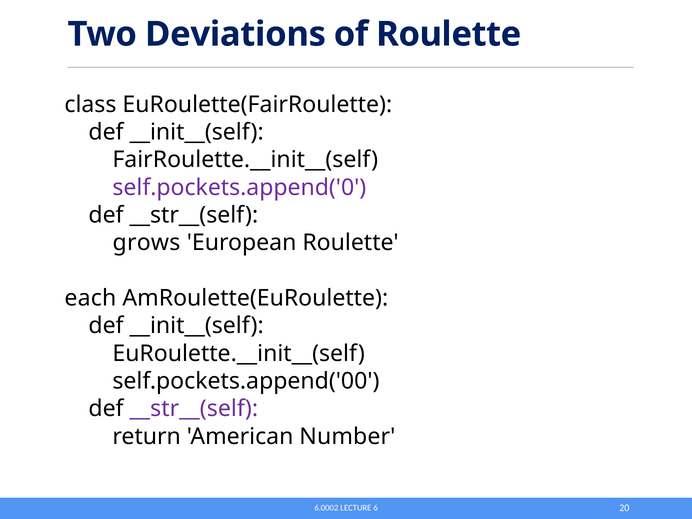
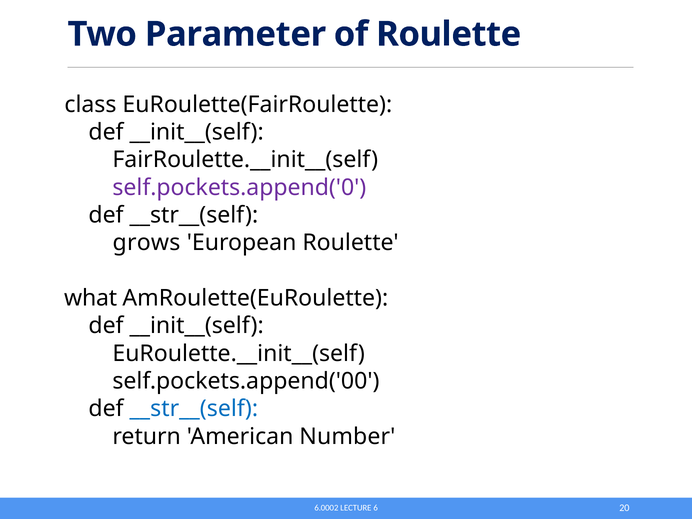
Deviations: Deviations -> Parameter
each: each -> what
__str__(self at (194, 409) colour: purple -> blue
